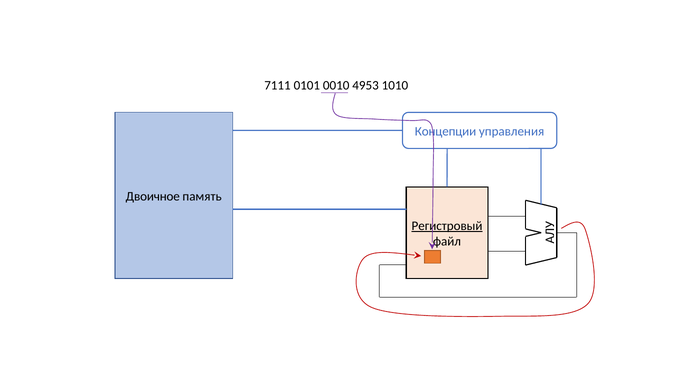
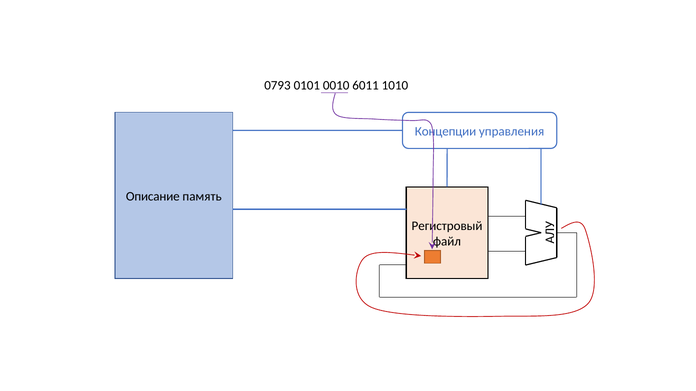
7111: 7111 -> 0793
4953: 4953 -> 6011
Двоичное: Двоичное -> Описание
Регистровый underline: present -> none
